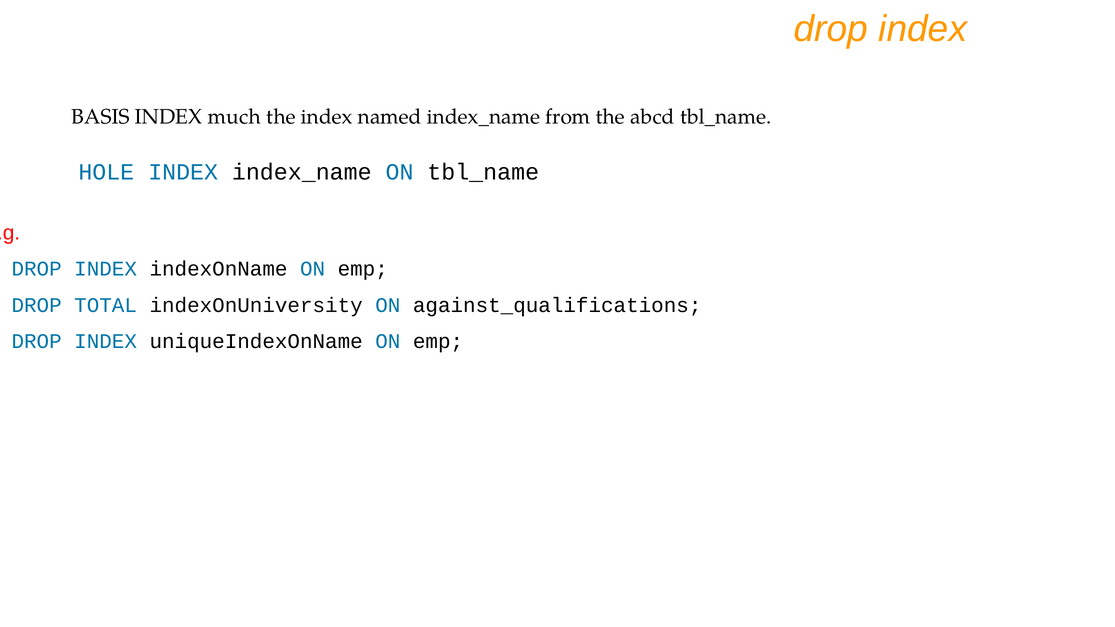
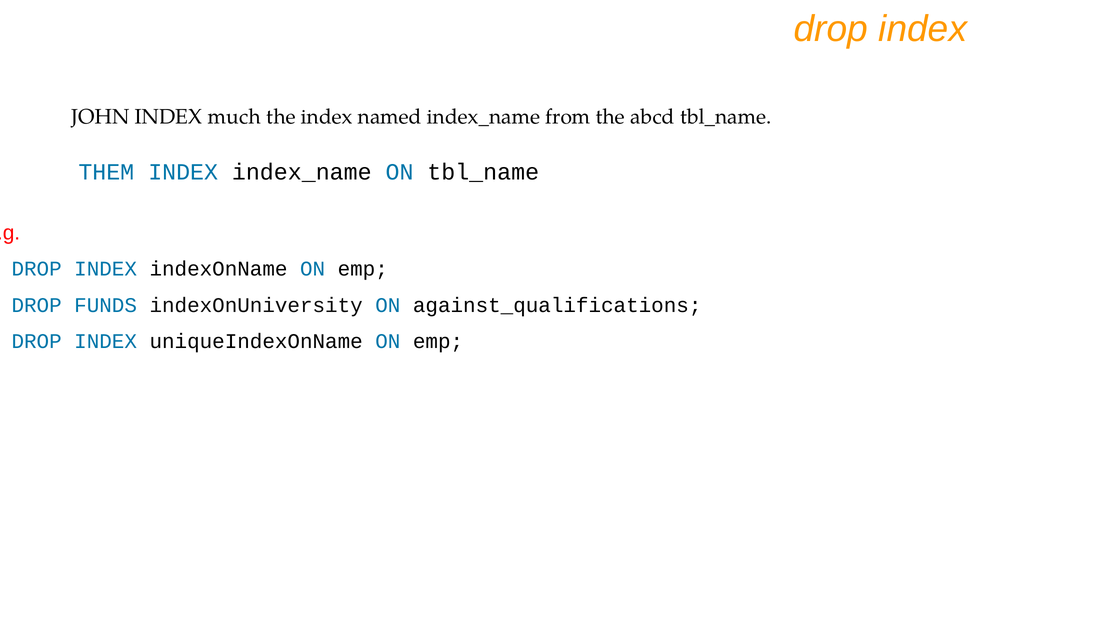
BASIS: BASIS -> JOHN
HOLE: HOLE -> THEM
TOTAL: TOTAL -> FUNDS
